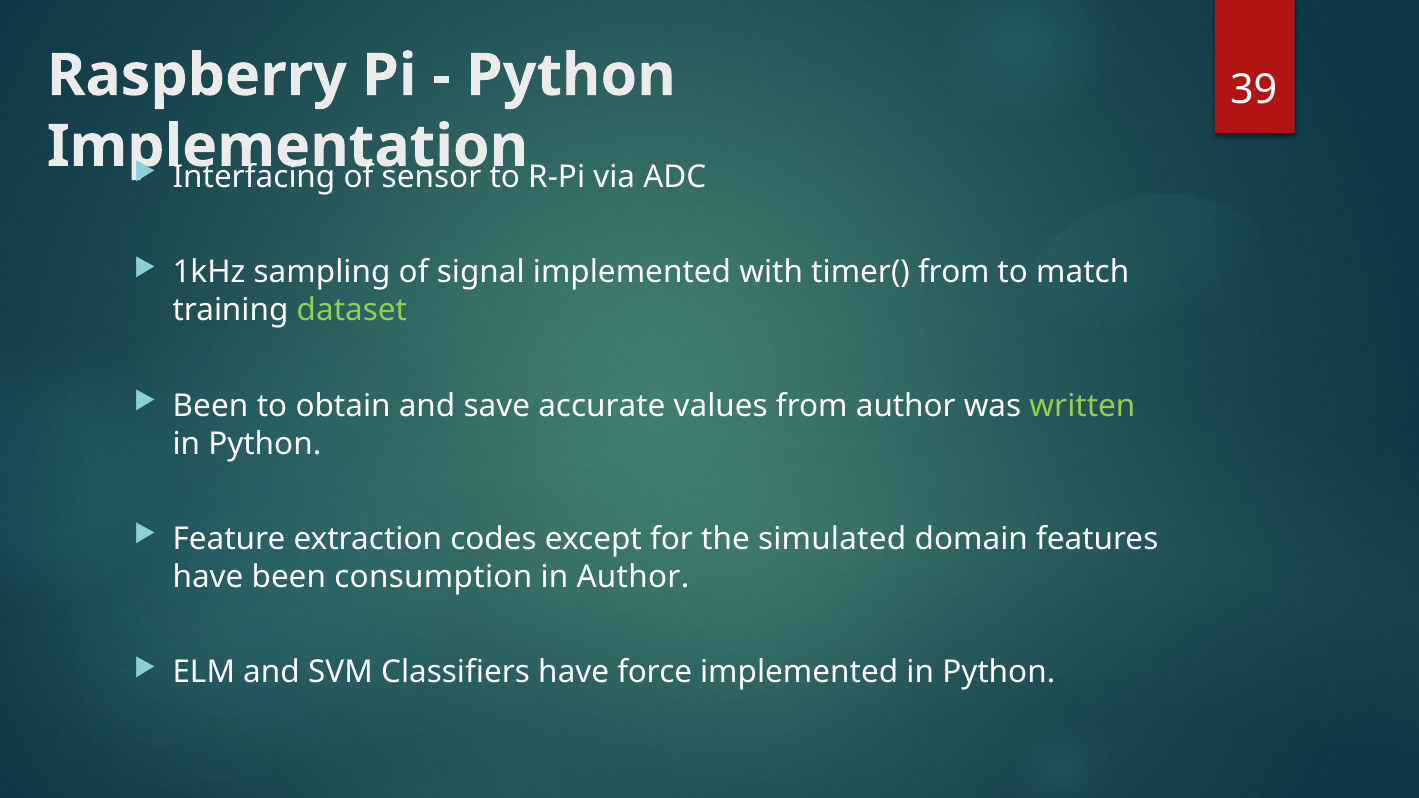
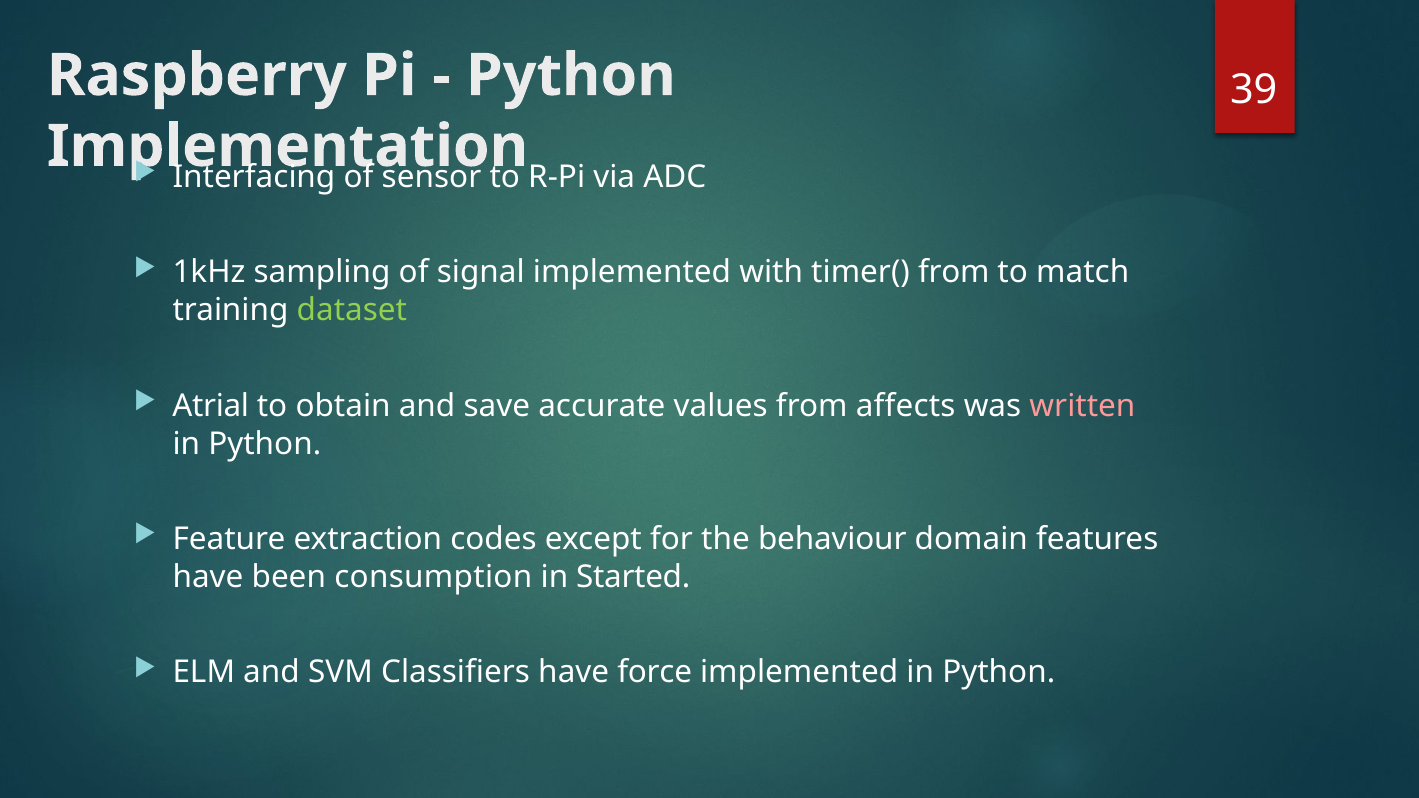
Been at (210, 406): Been -> Atrial
from author: author -> affects
written colour: light green -> pink
simulated: simulated -> behaviour
in Author: Author -> Started
